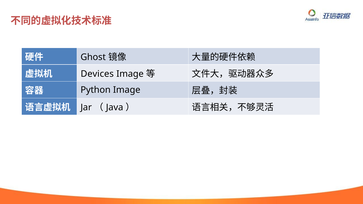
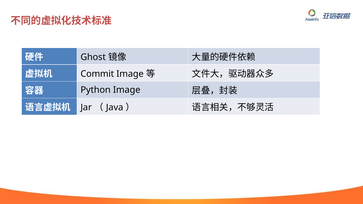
Devices: Devices -> Commit
